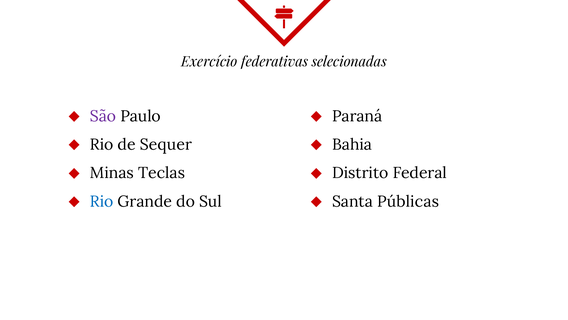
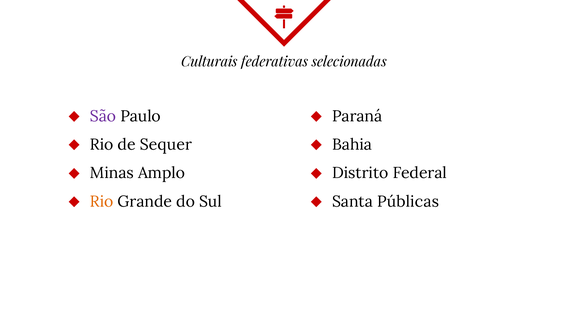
Exercício: Exercício -> Culturais
Teclas: Teclas -> Amplo
Rio at (102, 201) colour: blue -> orange
